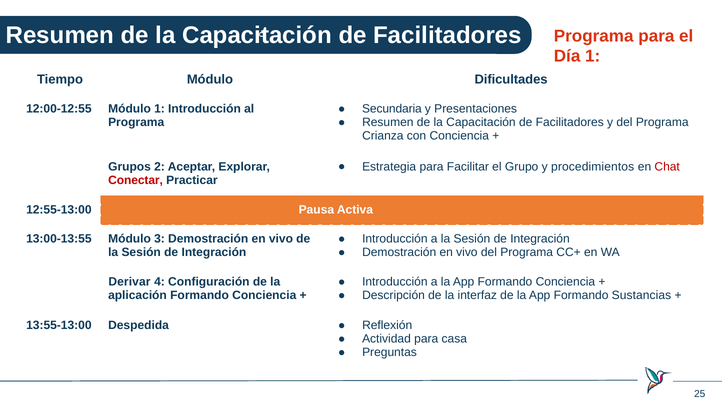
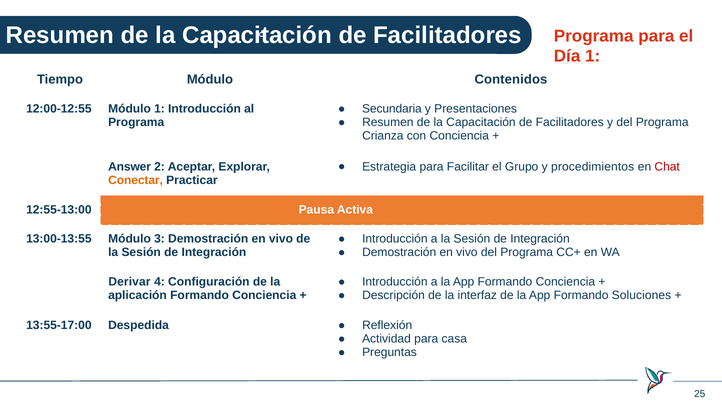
Dificultades: Dificultades -> Contenidos
Grupos: Grupos -> Answer
Conectar colour: red -> orange
Sustancias: Sustancias -> Soluciones
13:55-13:00: 13:55-13:00 -> 13:55-17:00
